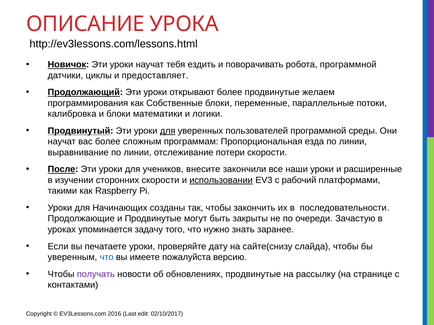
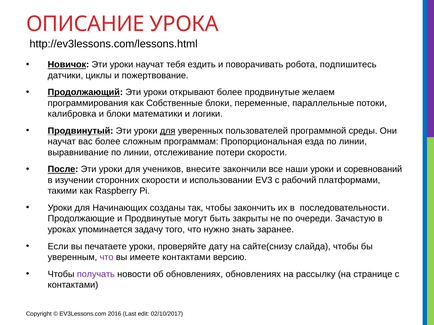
робота программной: программной -> подпишитесь
предоставляет: предоставляет -> пожертвование
расширенные: расширенные -> соревнований
использовании underline: present -> none
что at (107, 258) colour: blue -> purple
имеете пожалуйста: пожалуйста -> контактами
обновлениях продвинутые: продвинутые -> обновлениях
